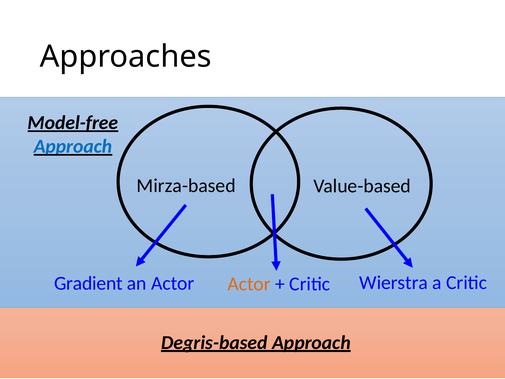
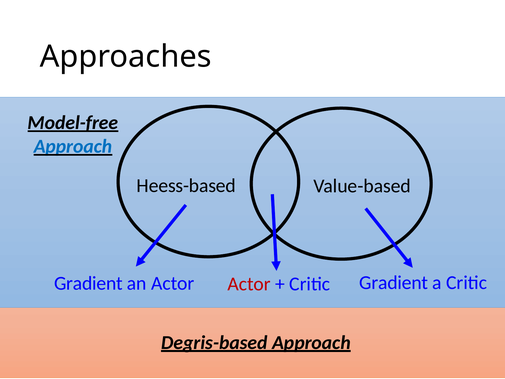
Mirza-based: Mirza-based -> Heess-based
Actor Wierstra: Wierstra -> Gradient
Actor at (249, 284) colour: orange -> red
